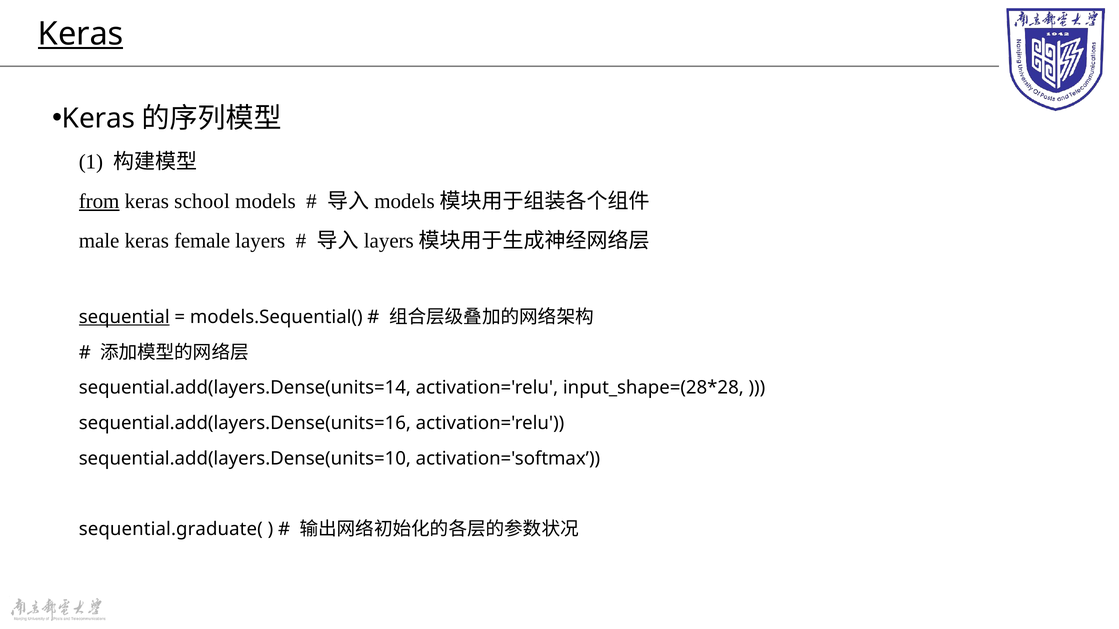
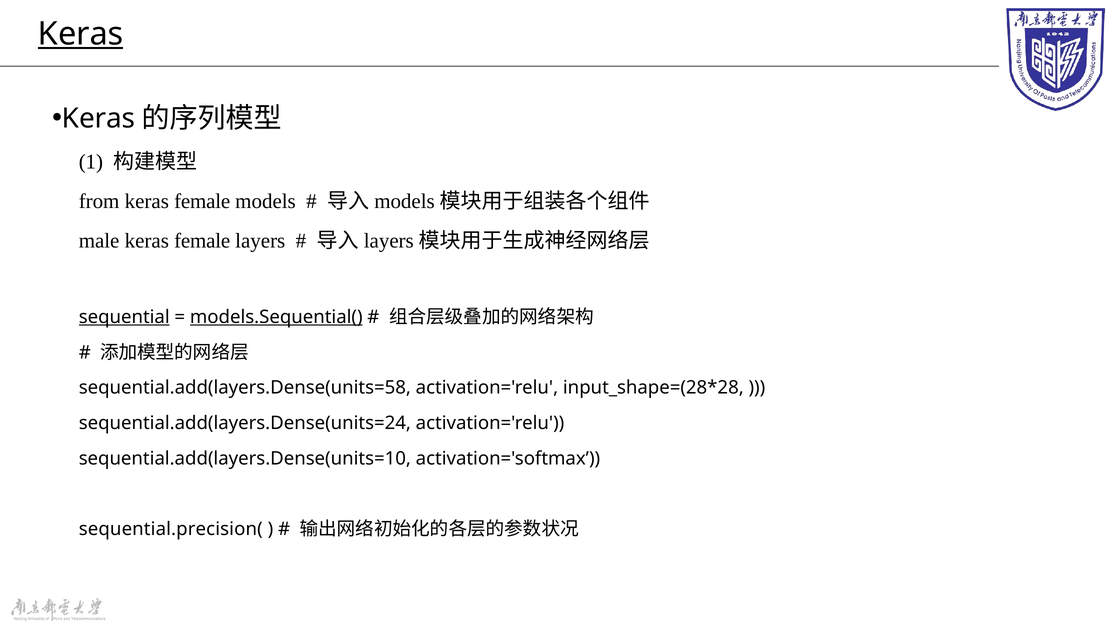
from underline: present -> none
school at (202, 201): school -> female
models.Sequential( underline: none -> present
sequential.add(layers.Dense(units=14: sequential.add(layers.Dense(units=14 -> sequential.add(layers.Dense(units=58
sequential.add(layers.Dense(units=16: sequential.add(layers.Dense(units=16 -> sequential.add(layers.Dense(units=24
sequential.graduate(: sequential.graduate( -> sequential.precision(
